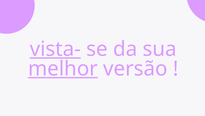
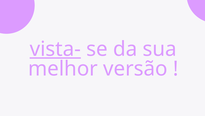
melhor underline: present -> none
